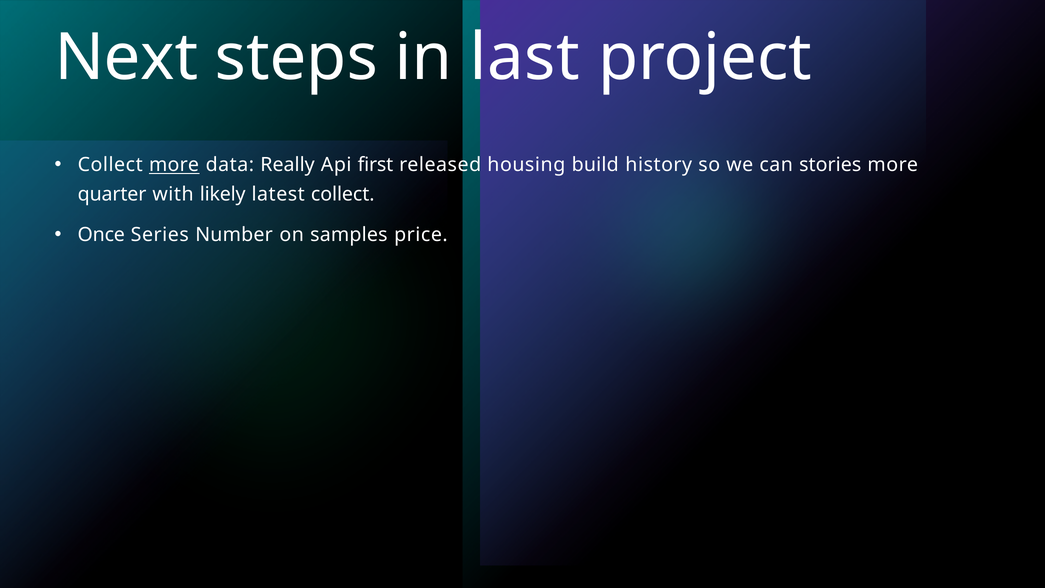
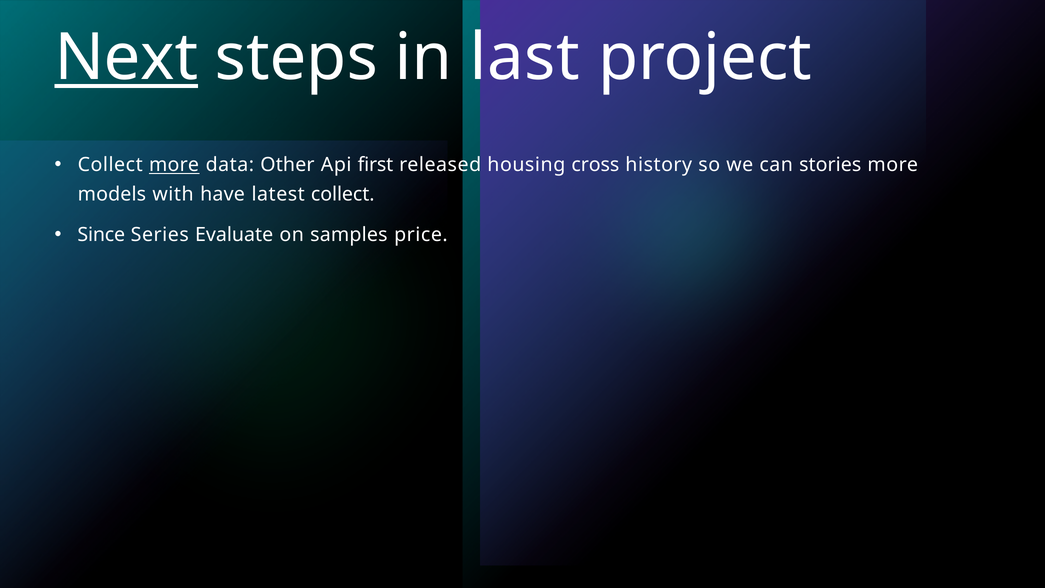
Next underline: none -> present
Really: Really -> Other
build: build -> cross
quarter: quarter -> models
likely: likely -> have
Once: Once -> Since
Number: Number -> Evaluate
